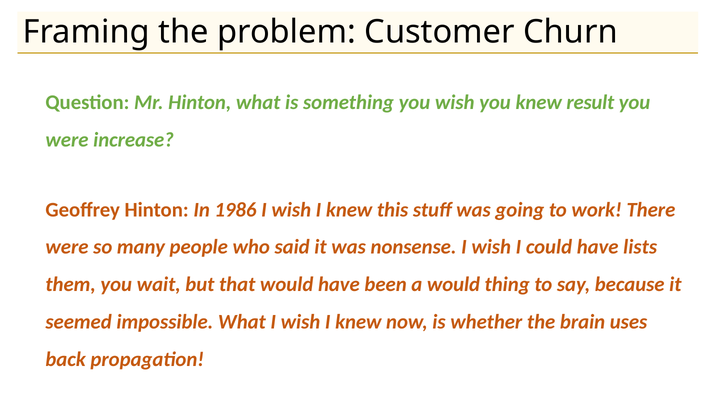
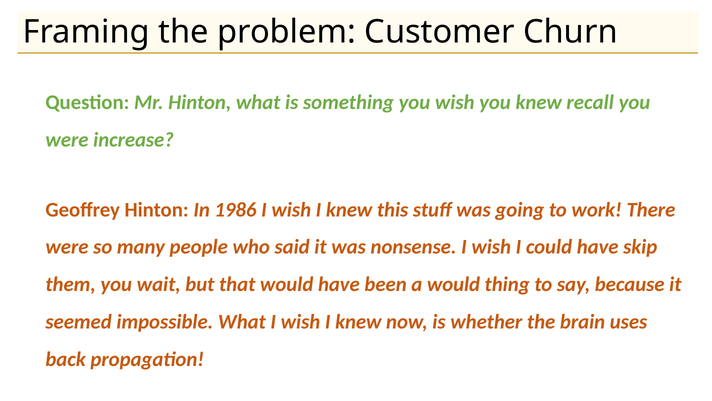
result: result -> recall
lists: lists -> skip
